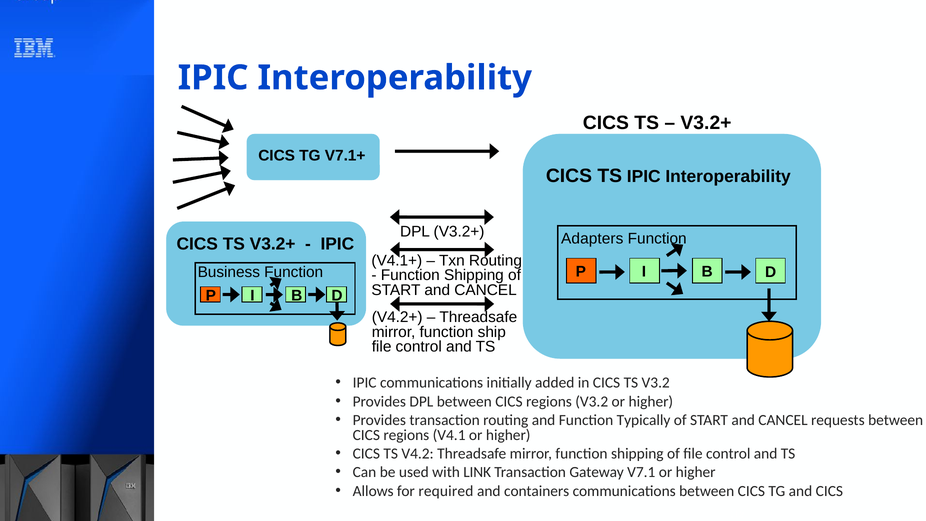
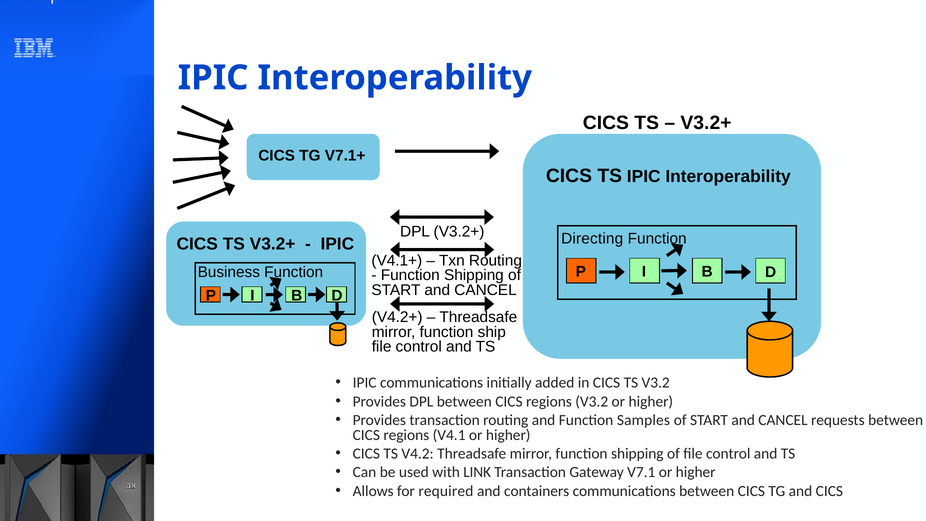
Adapters: Adapters -> Directing
Typically: Typically -> Samples
